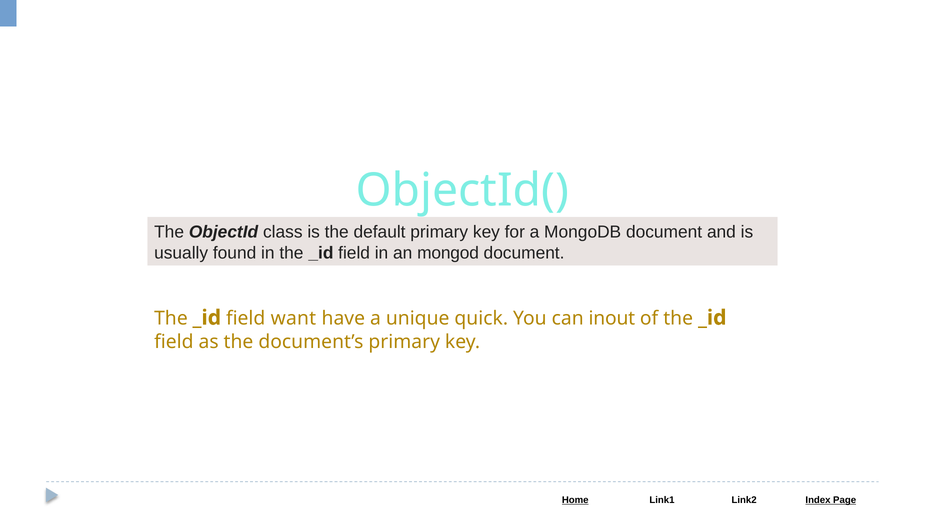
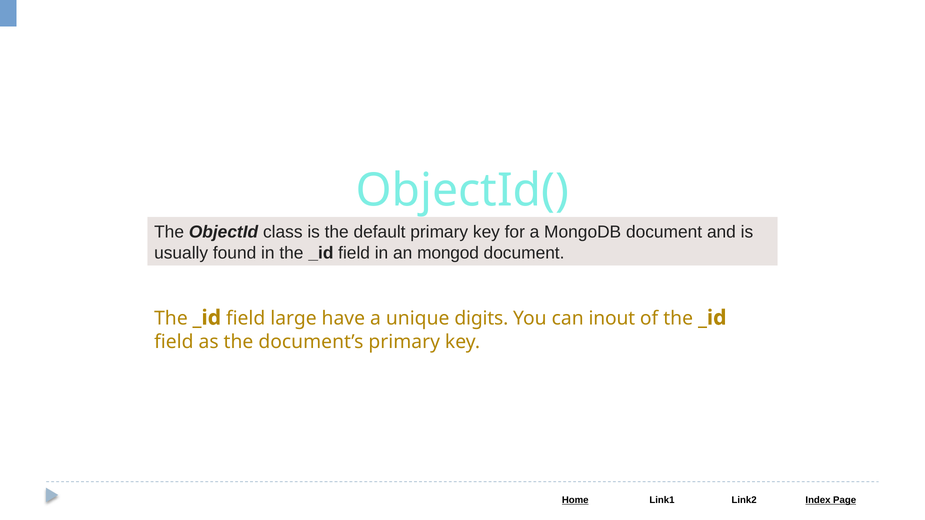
want: want -> large
quick: quick -> digits
